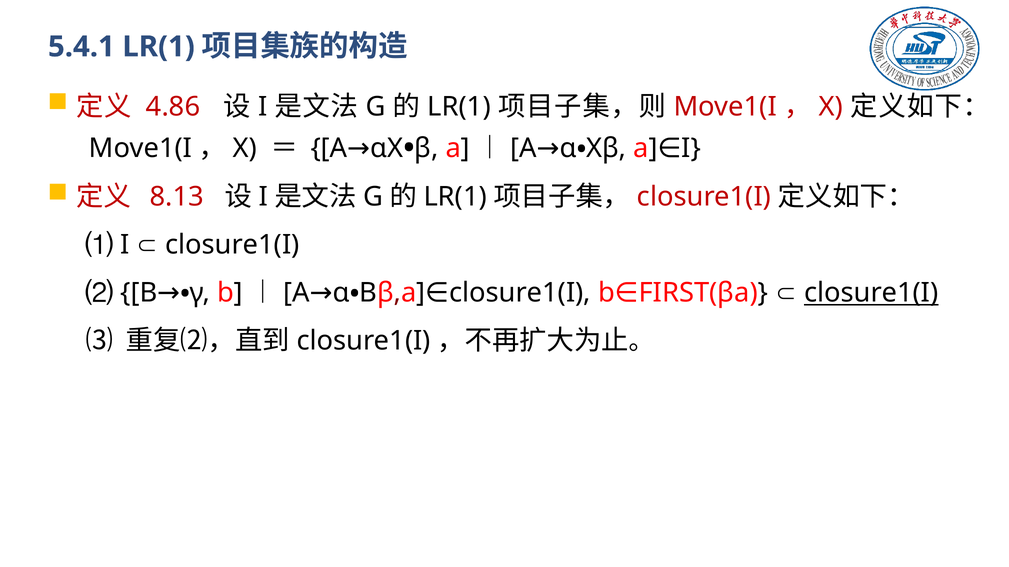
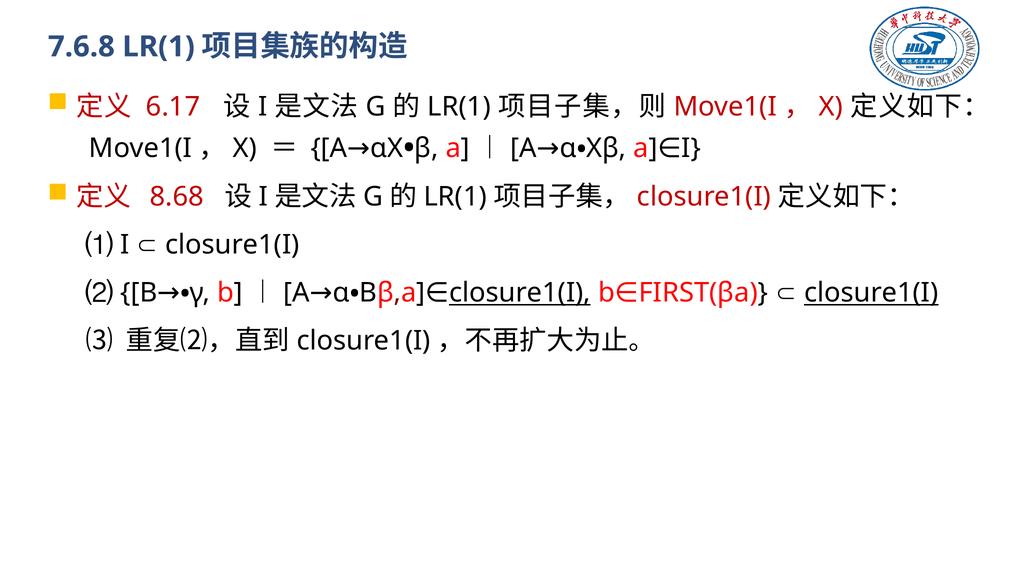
5.4.1: 5.4.1 -> 7.6.8
4.86: 4.86 -> 6.17
8.13: 8.13 -> 8.68
closure1(I at (520, 293) underline: none -> present
